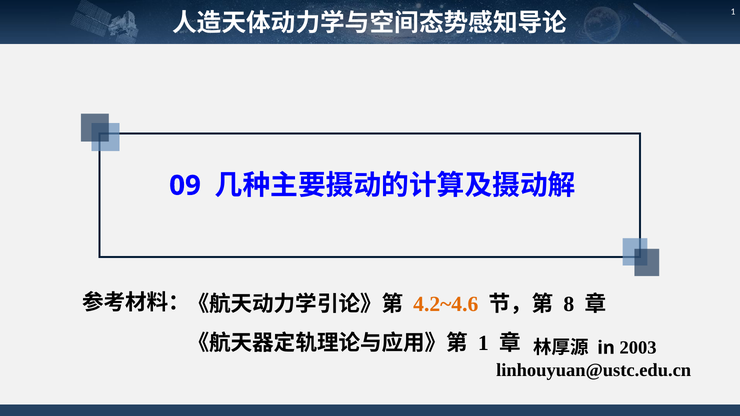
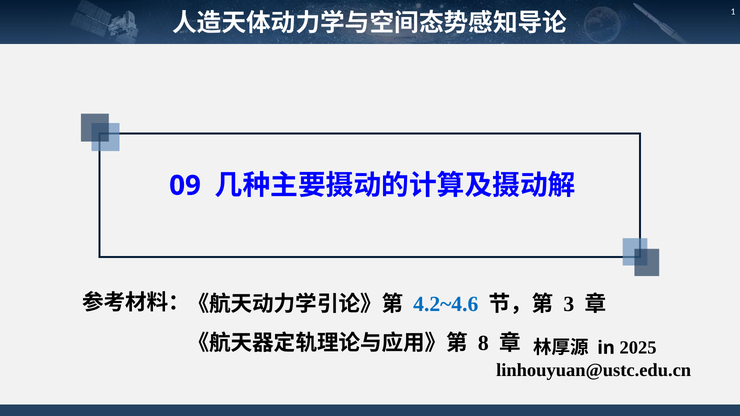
4.2~4.6 colour: orange -> blue
8: 8 -> 3
1 at (483, 343): 1 -> 8
2003: 2003 -> 2025
